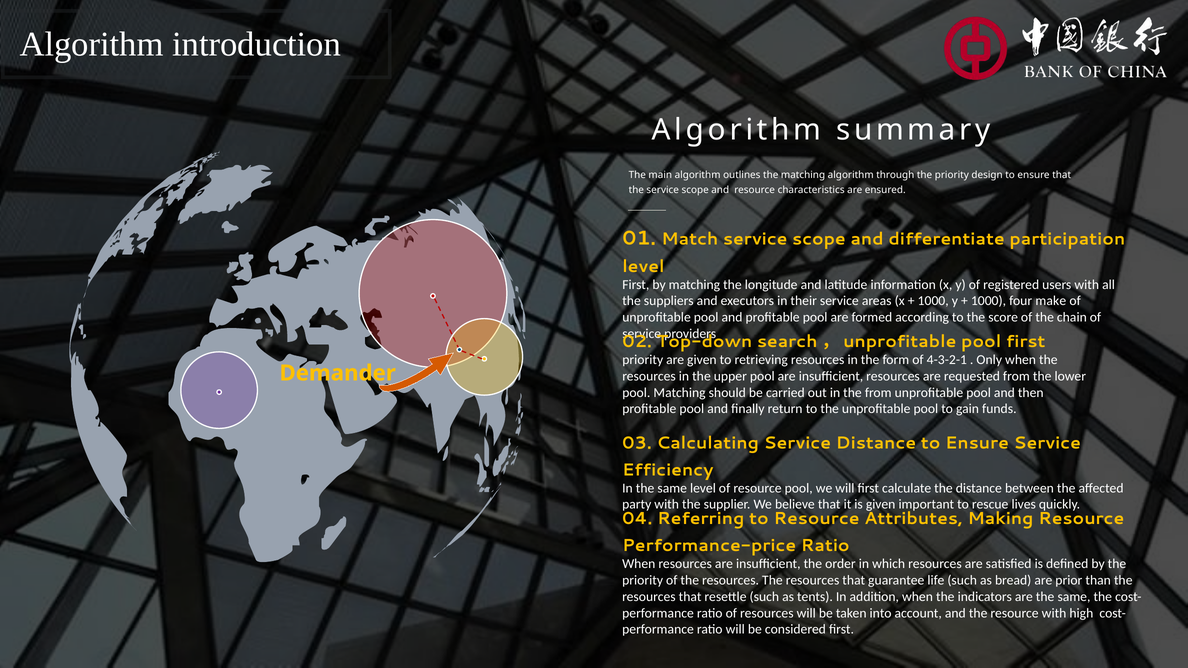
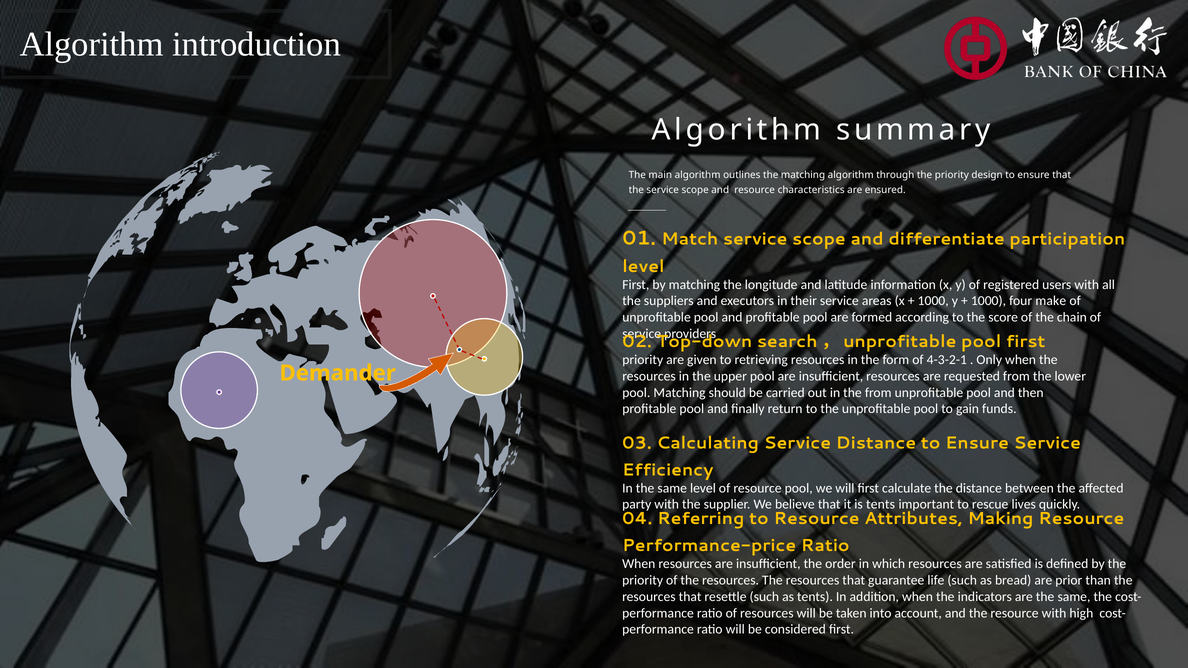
is given: given -> tents
